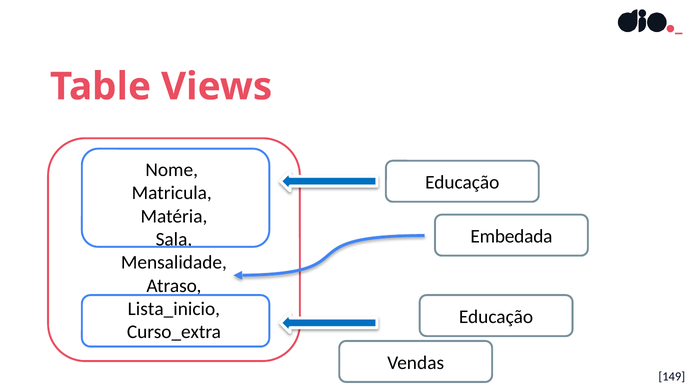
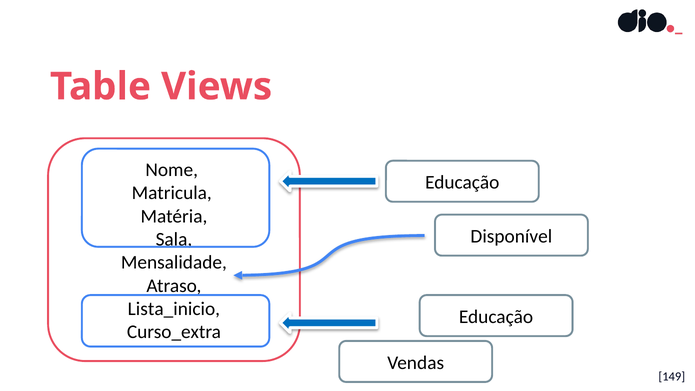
Embedada: Embedada -> Disponível
